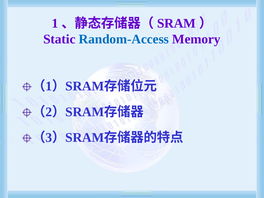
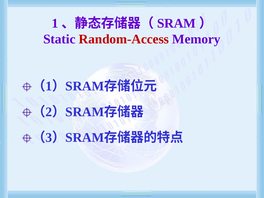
Random-Access colour: blue -> red
